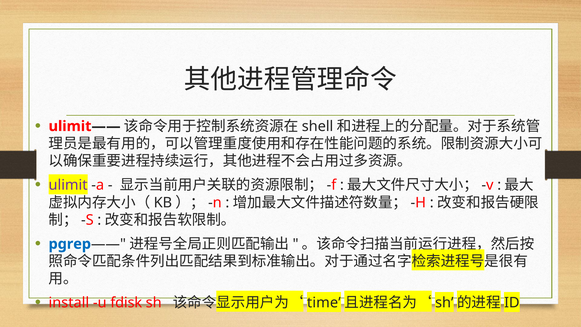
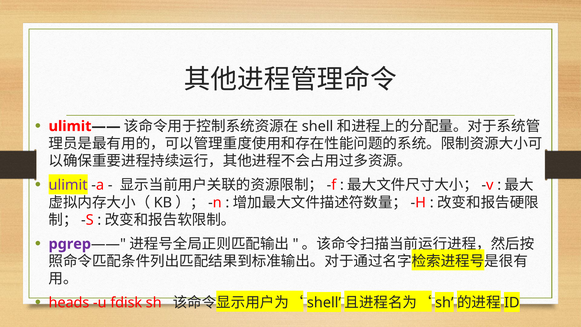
pgrep colour: blue -> purple
install: install -> heads
time at (324, 303): time -> shell
